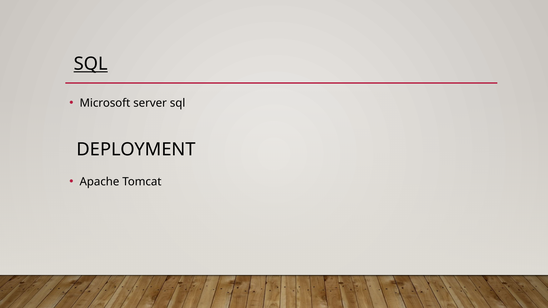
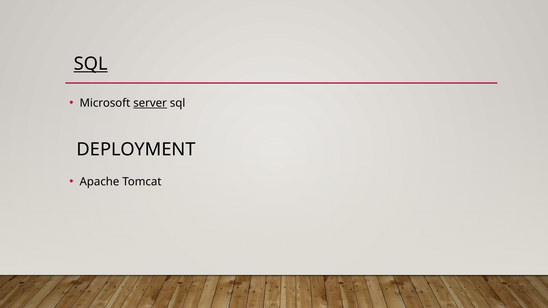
server underline: none -> present
